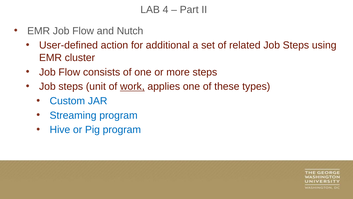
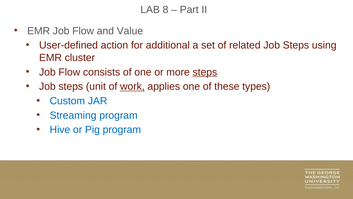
4: 4 -> 8
Nutch: Nutch -> Value
steps at (205, 72) underline: none -> present
